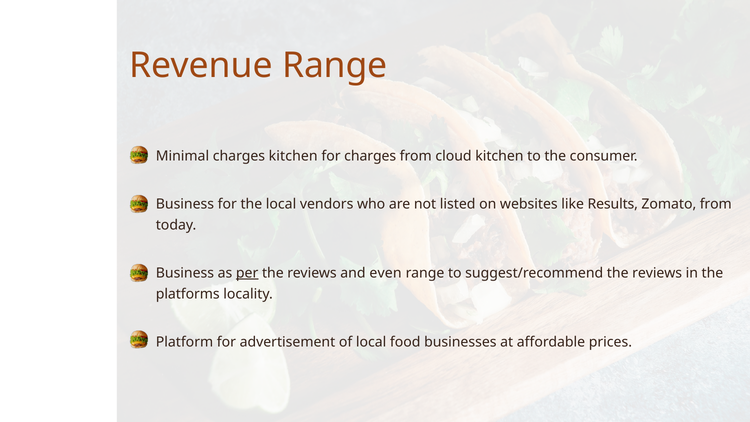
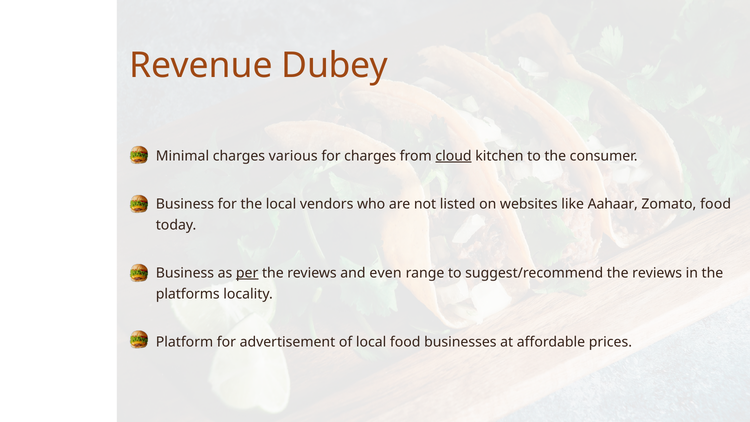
Revenue Range: Range -> Dubey
charges kitchen: kitchen -> various
cloud underline: none -> present
Results: Results -> Aahaar
Zomato from: from -> food
